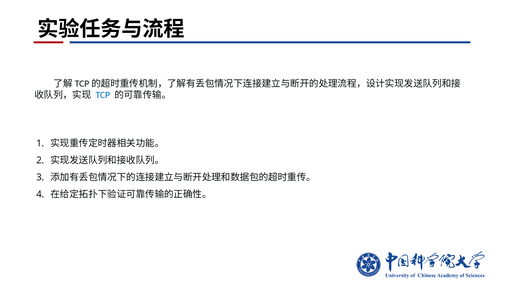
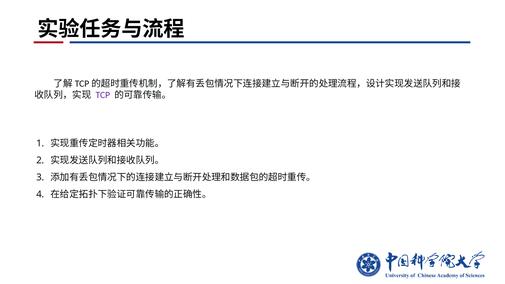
TCP colour: blue -> purple
